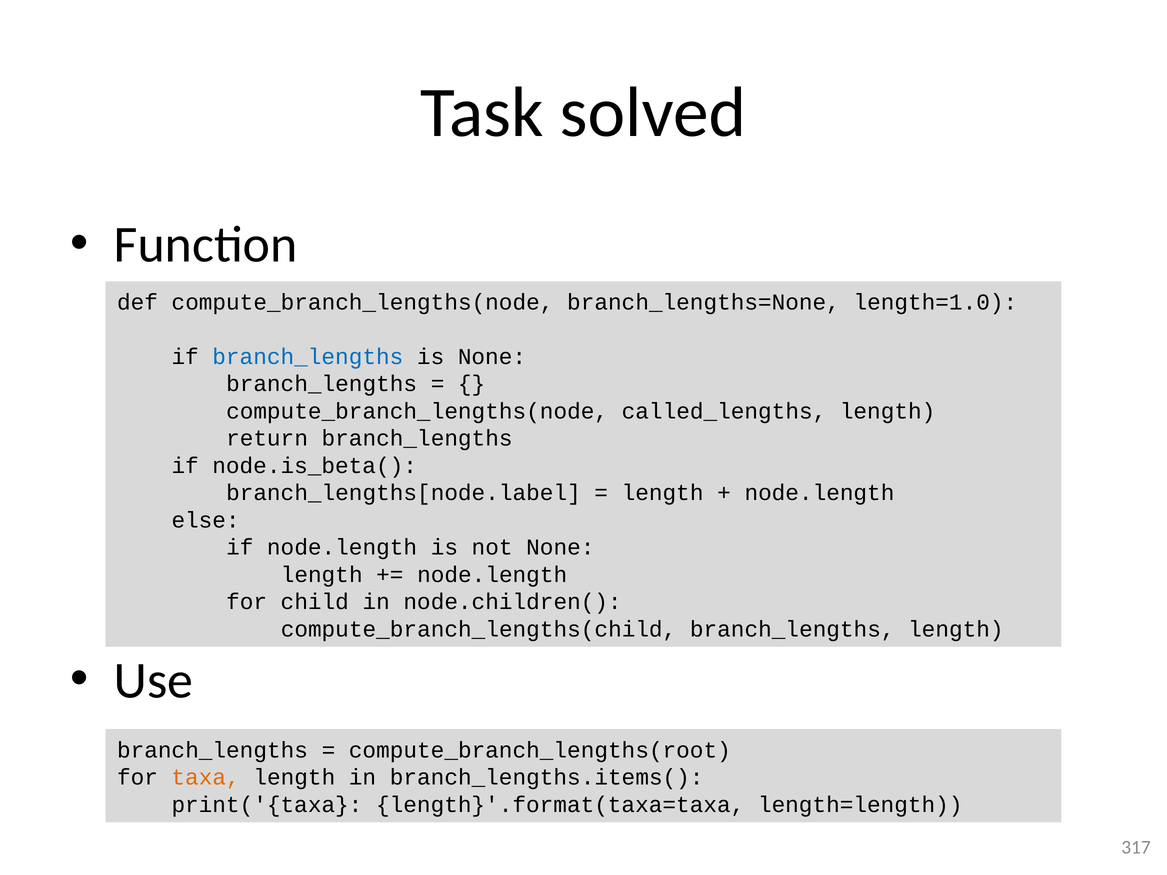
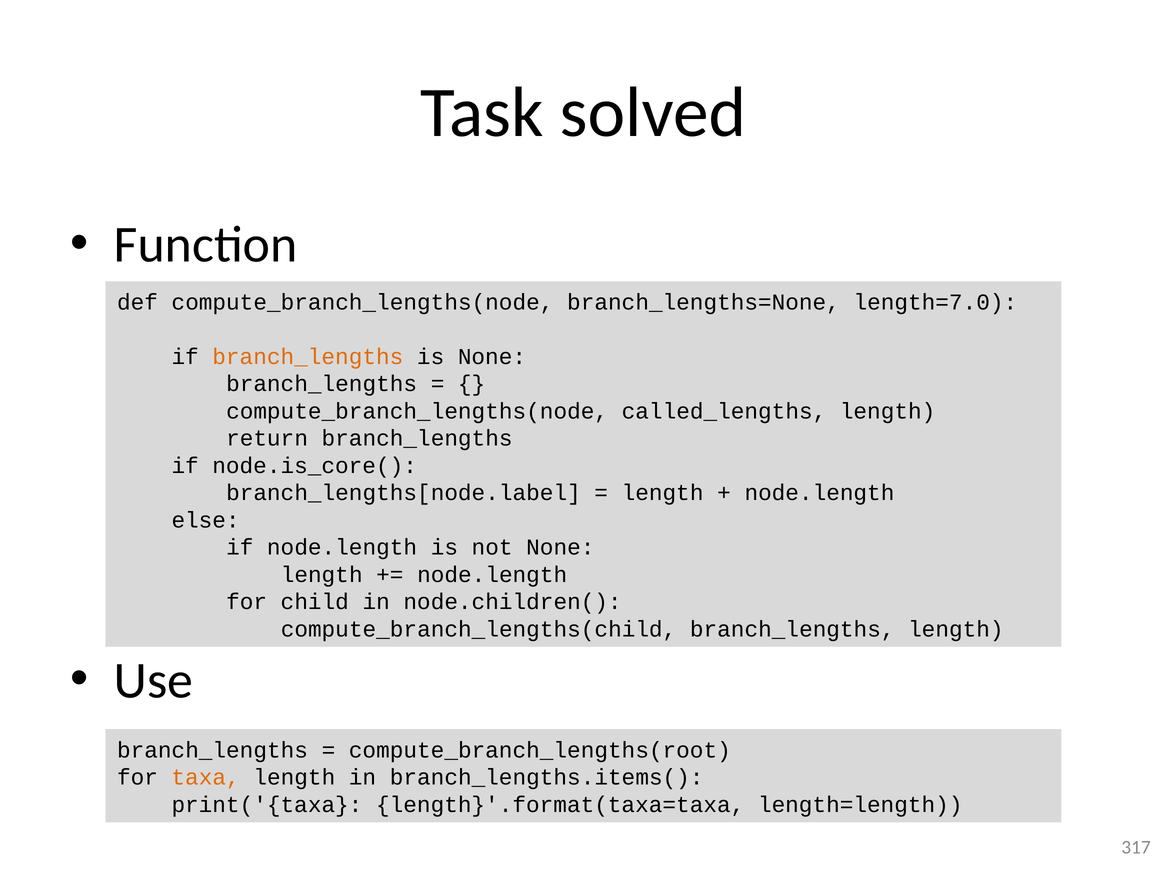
length=1.0: length=1.0 -> length=7.0
branch_lengths at (308, 357) colour: blue -> orange
node.is_beta(: node.is_beta( -> node.is_core(
